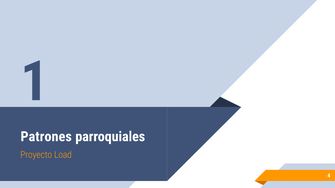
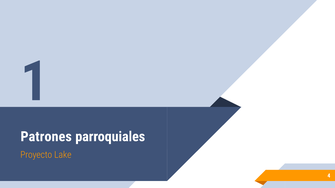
Load: Load -> Lake
